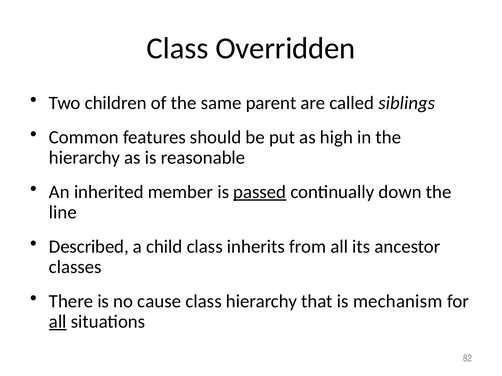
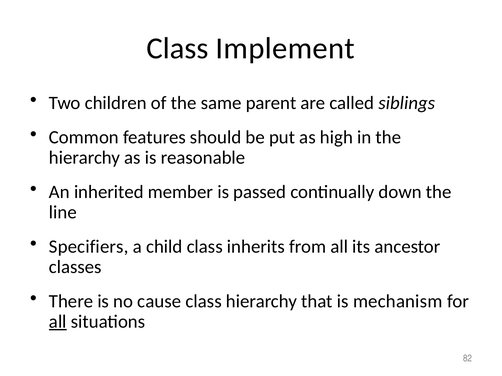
Overridden: Overridden -> Implement
passed underline: present -> none
Described: Described -> Specifiers
